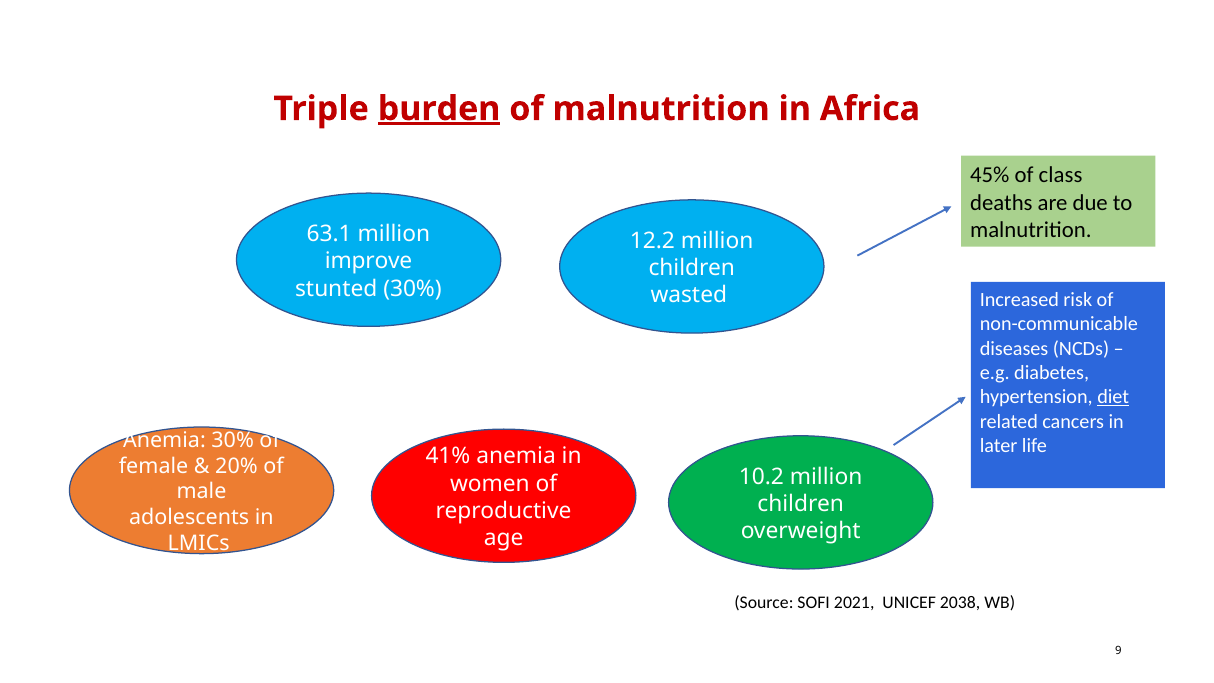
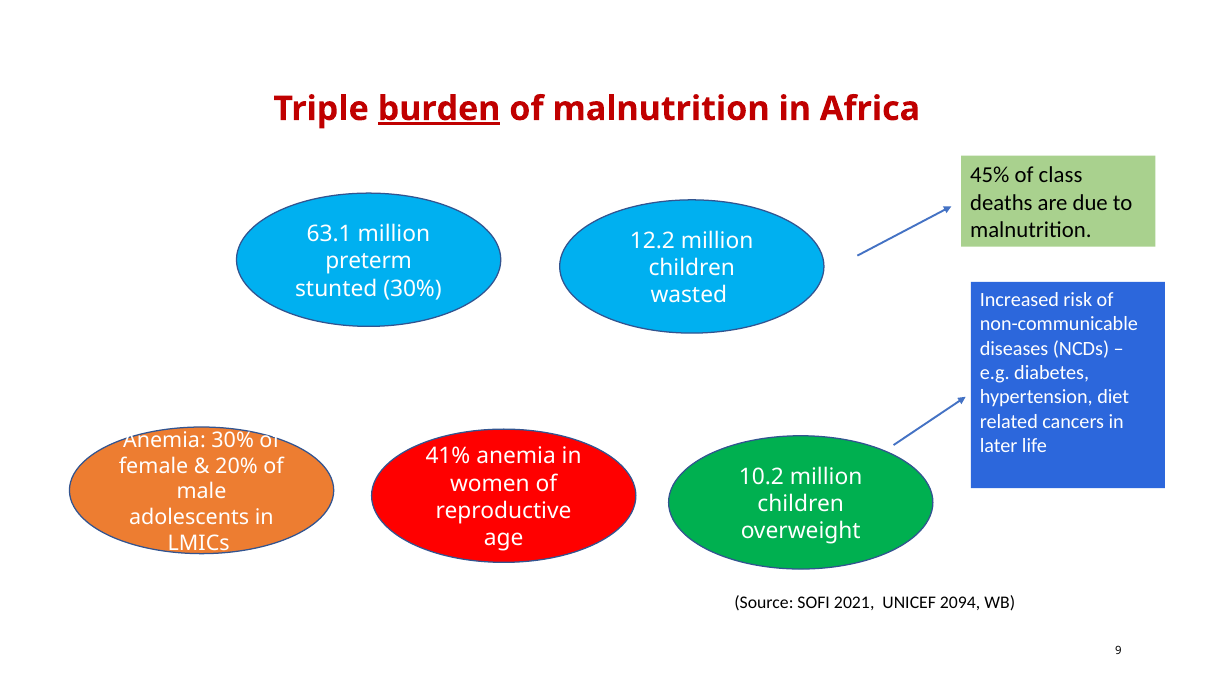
improve: improve -> preterm
diet underline: present -> none
2038: 2038 -> 2094
